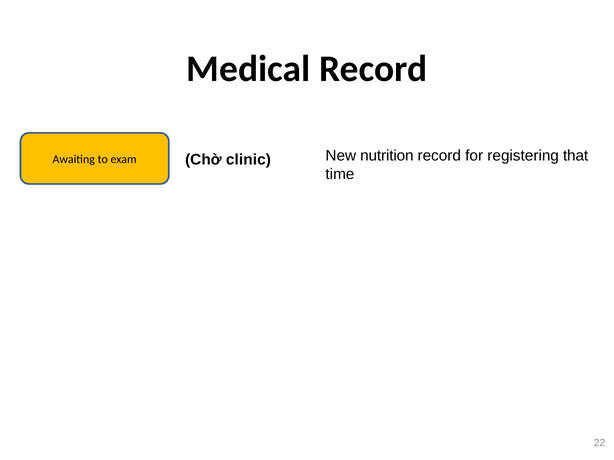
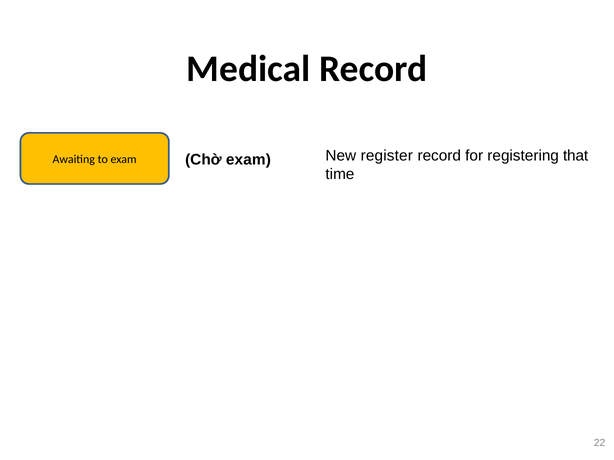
Chờ clinic: clinic -> exam
nutrition: nutrition -> register
